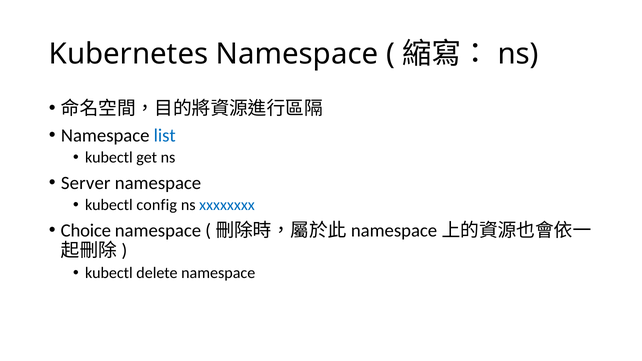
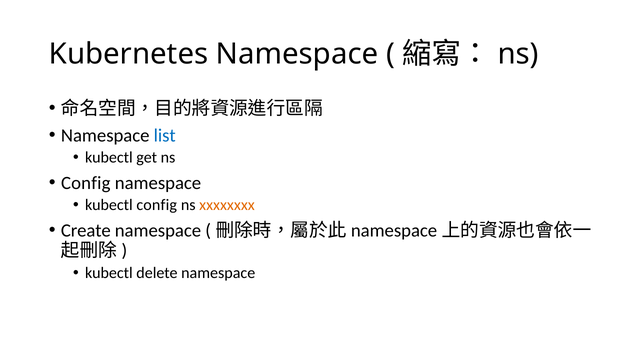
Server at (86, 183): Server -> Config
xxxxxxxx colour: blue -> orange
Choice: Choice -> Create
